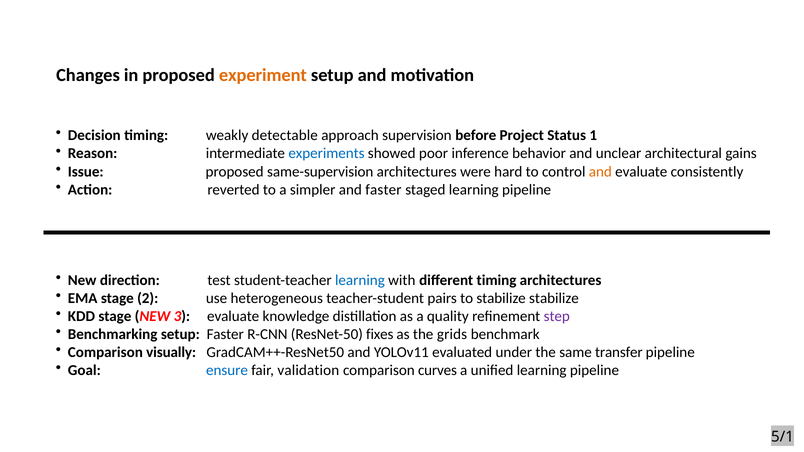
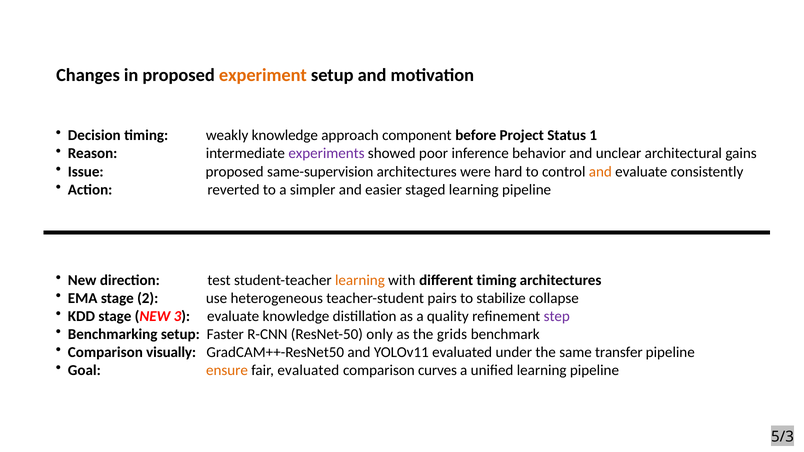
weakly detectable: detectable -> knowledge
supervision: supervision -> component
experiments colour: blue -> purple
and faster: faster -> easier
learning at (360, 280) colour: blue -> orange
stabilize stabilize: stabilize -> collapse
fixes: fixes -> only
ensure colour: blue -> orange
fair validation: validation -> evaluated
5/1: 5/1 -> 5/3
